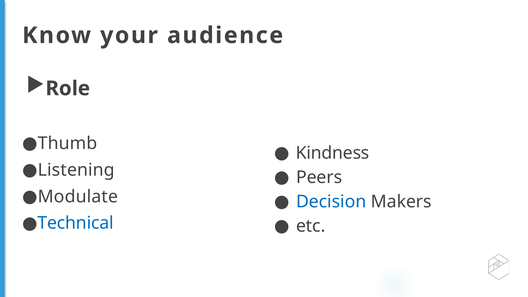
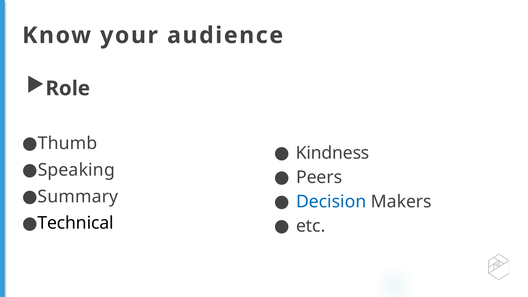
Listening: Listening -> Speaking
Modulate: Modulate -> Summary
Technical colour: blue -> black
